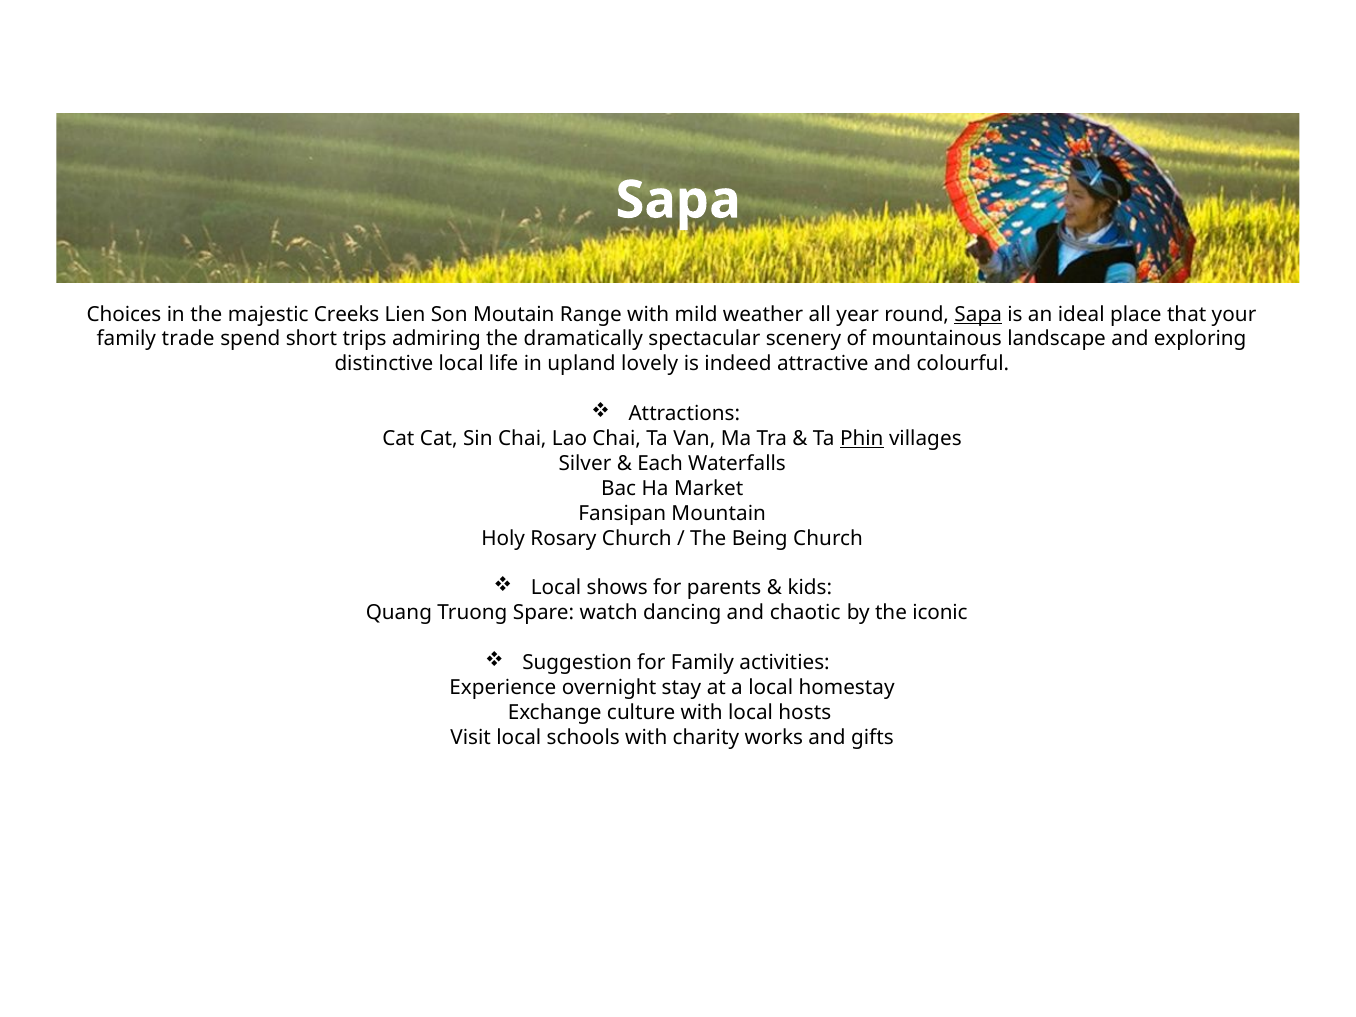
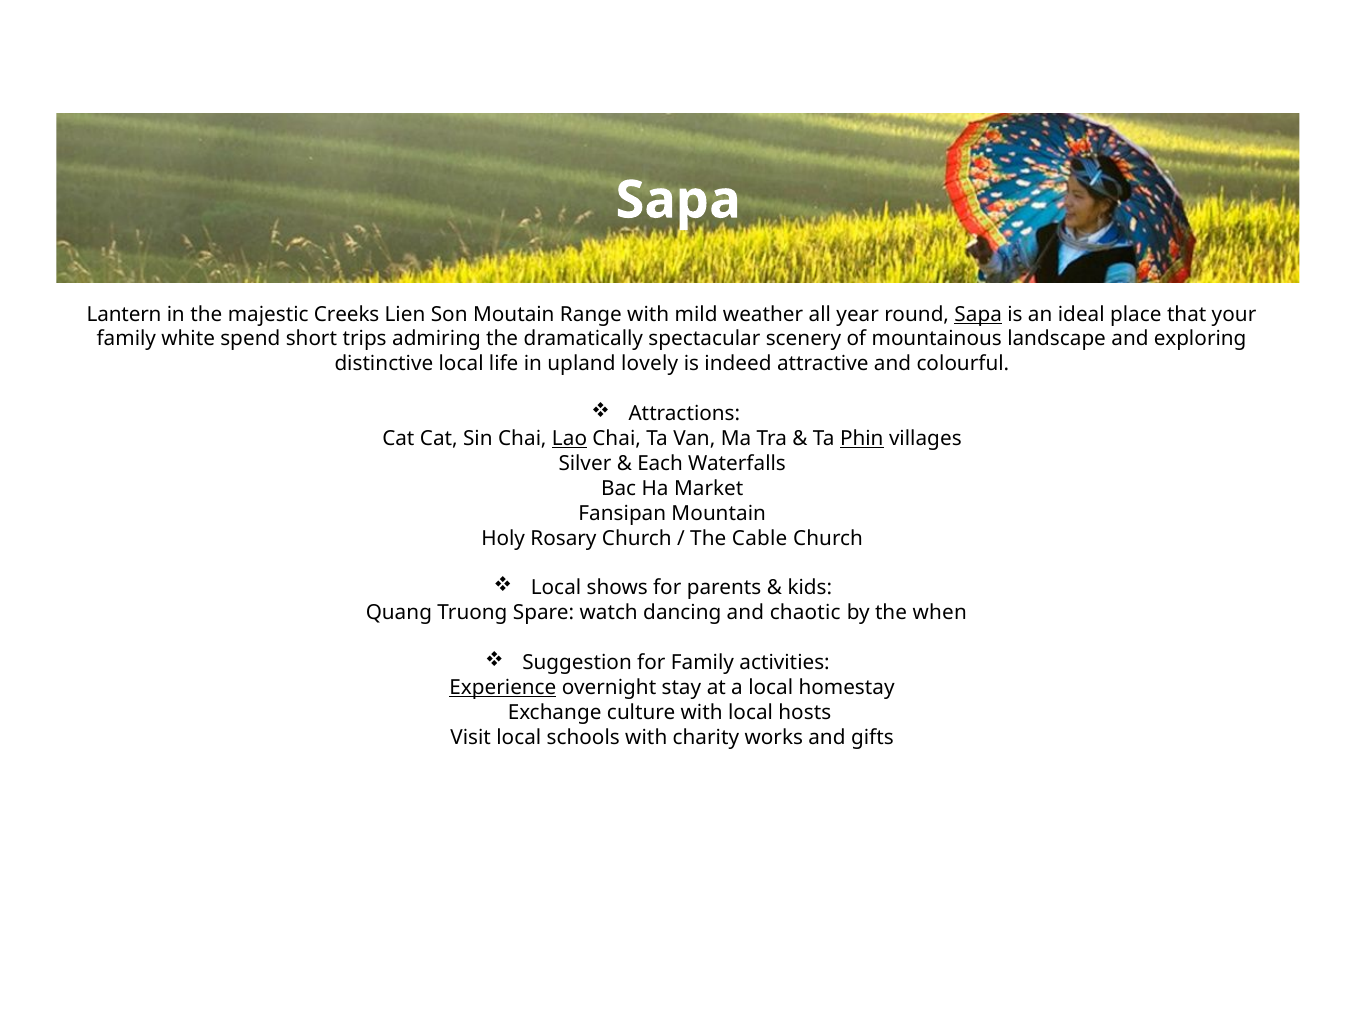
Choices: Choices -> Lantern
trade: trade -> white
Lao underline: none -> present
Being: Being -> Cable
iconic: iconic -> when
Experience underline: none -> present
